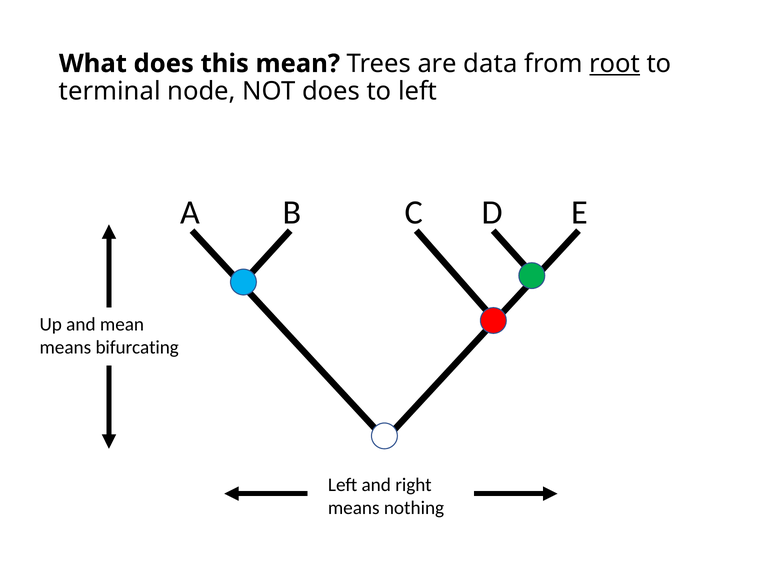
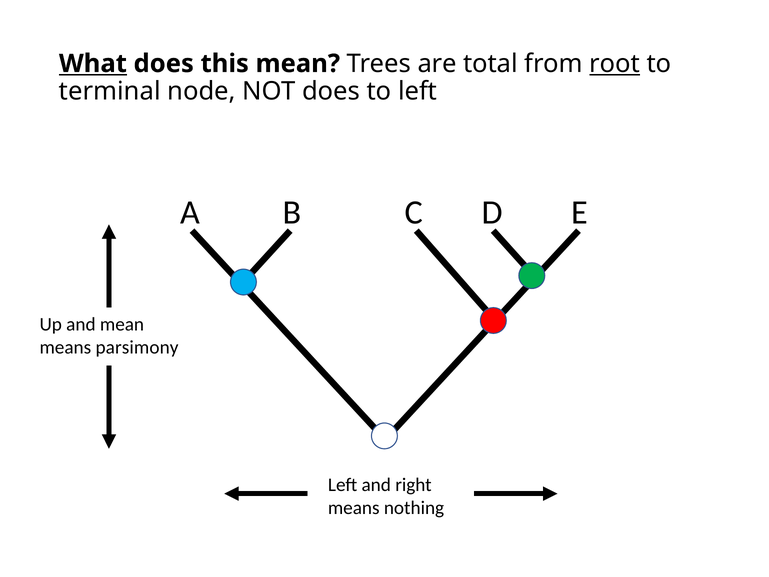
What underline: none -> present
data: data -> total
bifurcating: bifurcating -> parsimony
